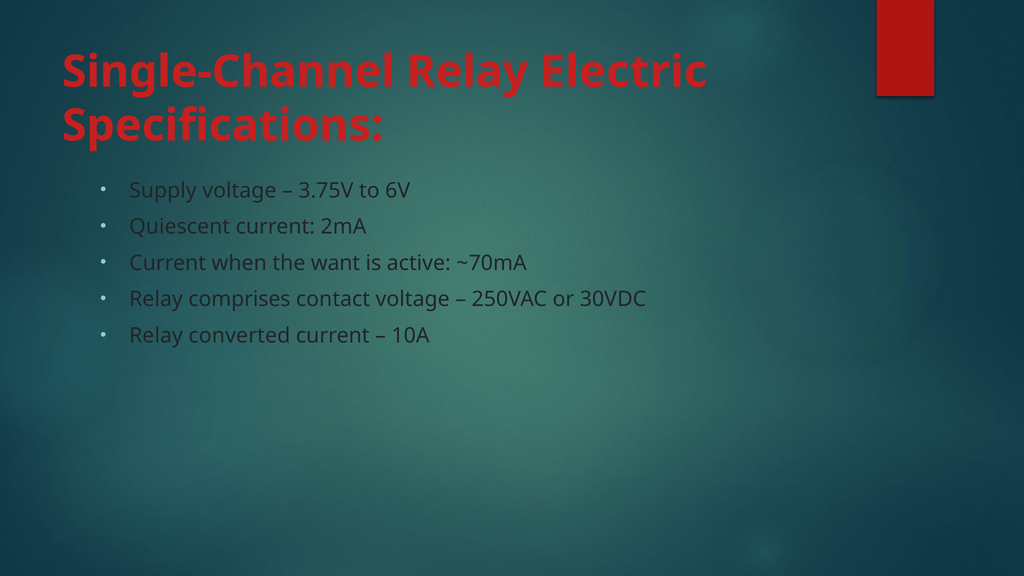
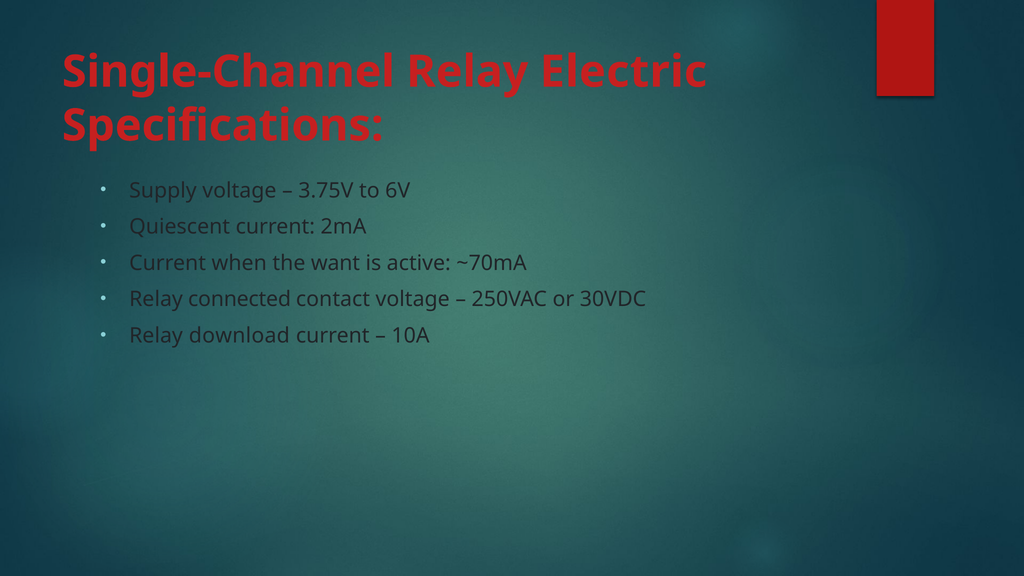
comprises: comprises -> connected
converted: converted -> download
